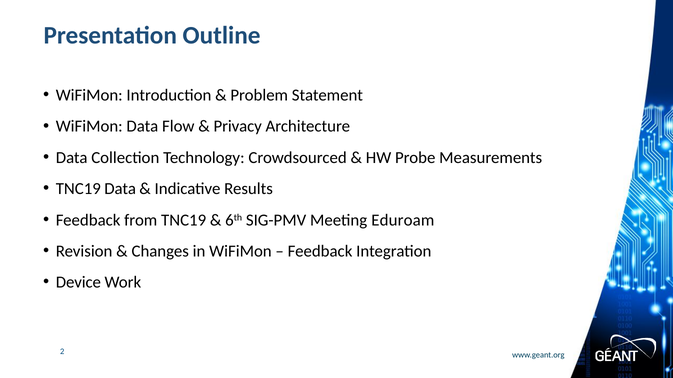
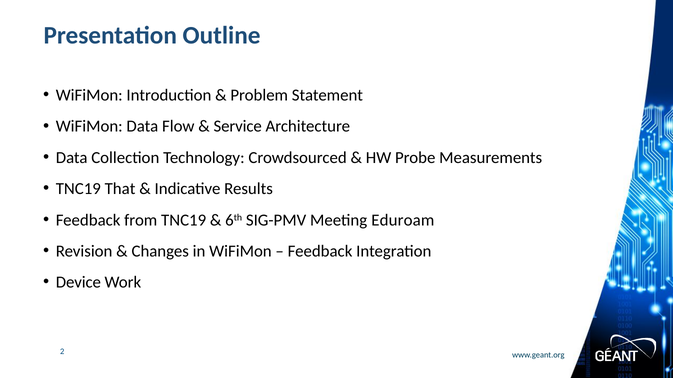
Privacy: Privacy -> Service
TNC19 Data: Data -> That
